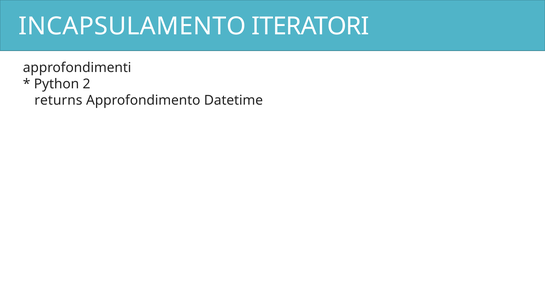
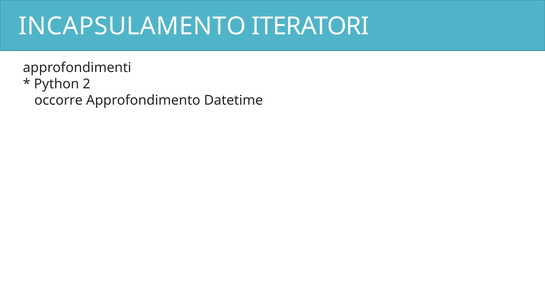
returns: returns -> occorre
